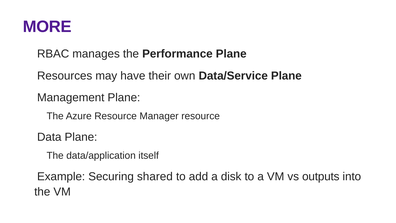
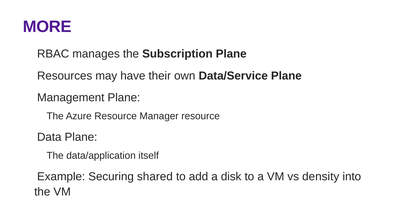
Performance: Performance -> Subscription
outputs: outputs -> density
